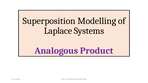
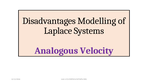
Superposition: Superposition -> Disadvantages
Product: Product -> Velocity
